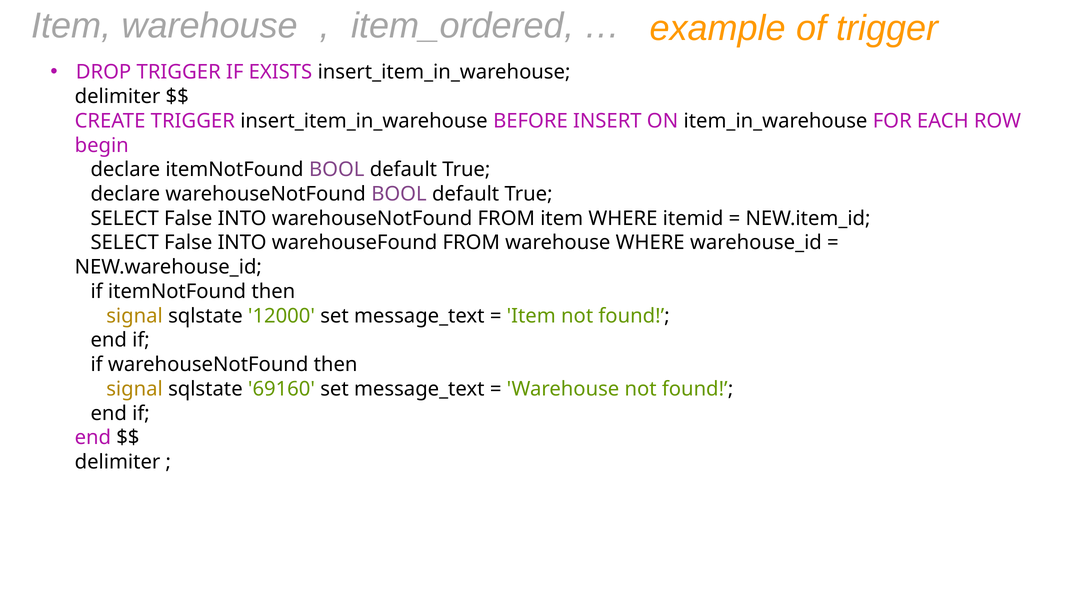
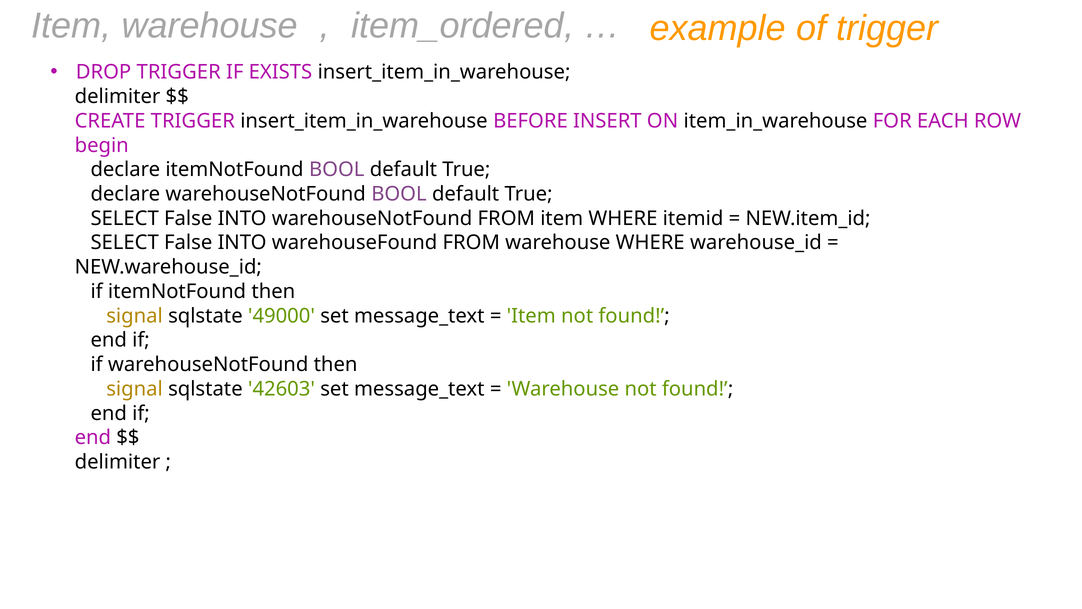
12000: 12000 -> 49000
69160: 69160 -> 42603
